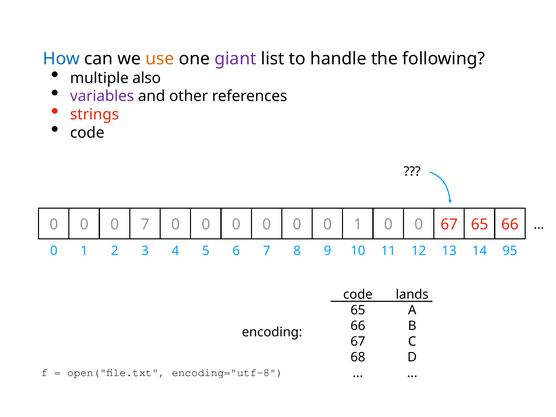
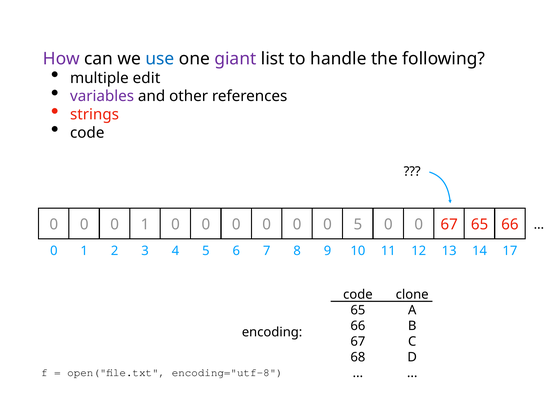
How colour: blue -> purple
use colour: orange -> blue
also: also -> edit
0 0 7: 7 -> 1
0 1: 1 -> 5
95: 95 -> 17
lands: lands -> clone
